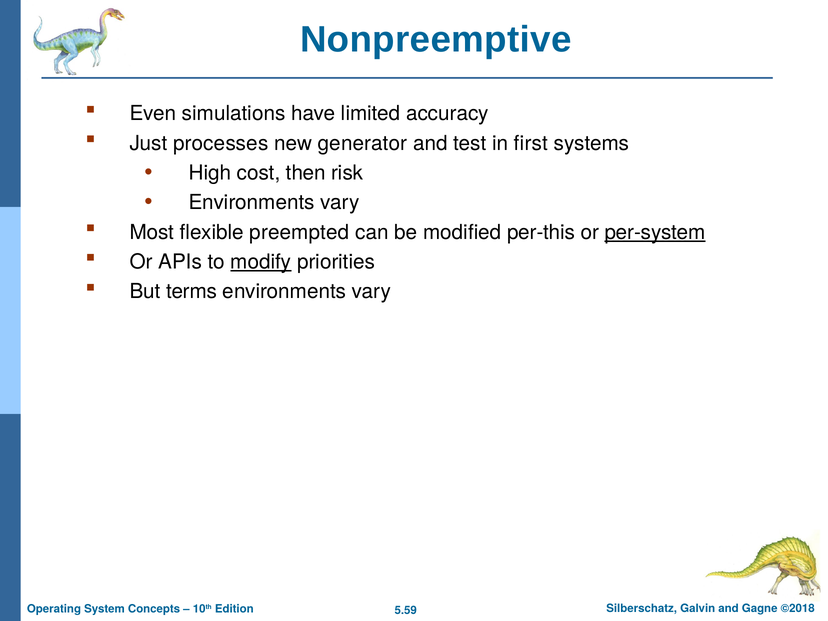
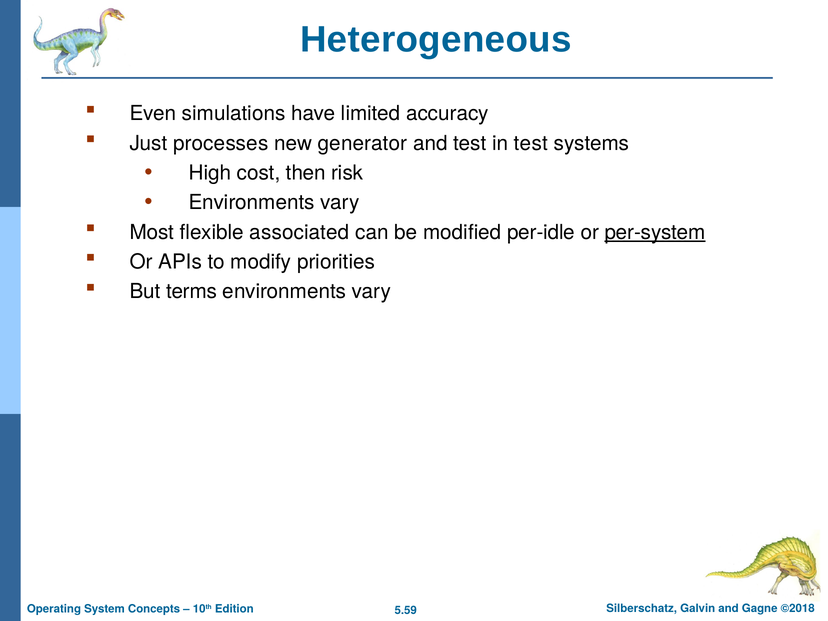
Nonpreemptive: Nonpreemptive -> Heterogeneous
in first: first -> test
preempted: preempted -> associated
per-this: per-this -> per-idle
modify underline: present -> none
